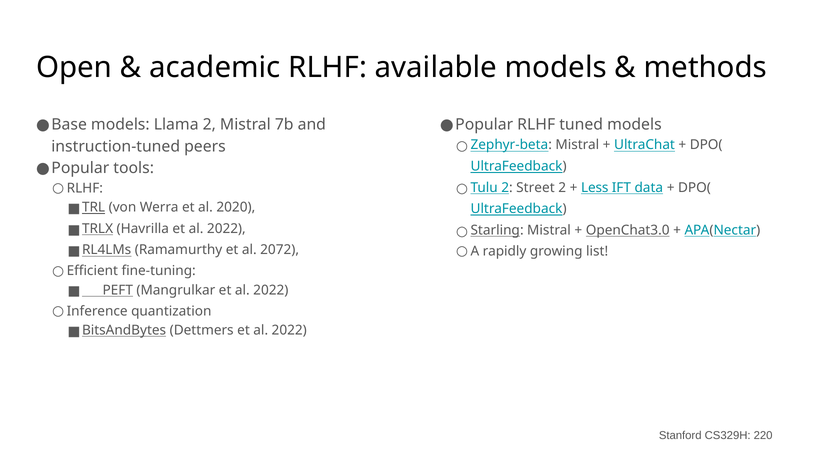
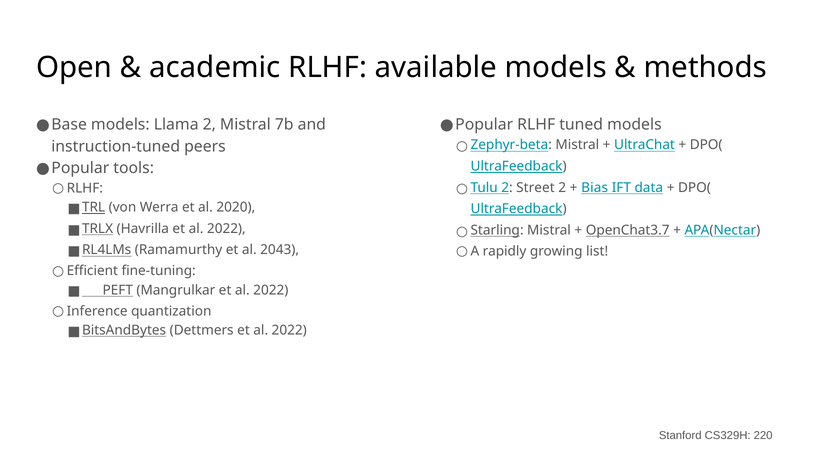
Less: Less -> Bias
OpenChat3.0: OpenChat3.0 -> OpenChat3.7
2072: 2072 -> 2043
